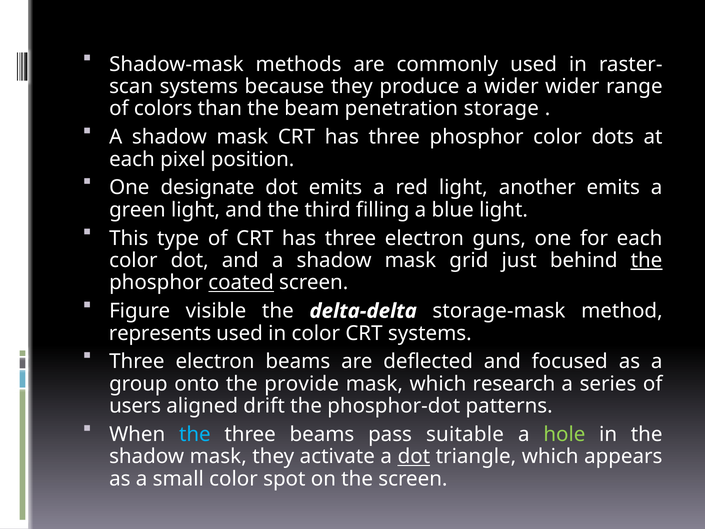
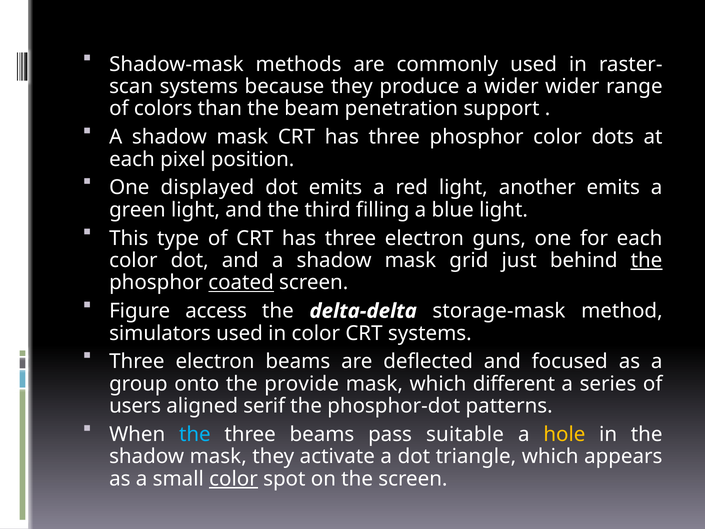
storage: storage -> support
designate: designate -> displayed
visible: visible -> access
represents: represents -> simulators
research: research -> different
drift: drift -> serif
hole colour: light green -> yellow
dot at (414, 456) underline: present -> none
color at (234, 479) underline: none -> present
